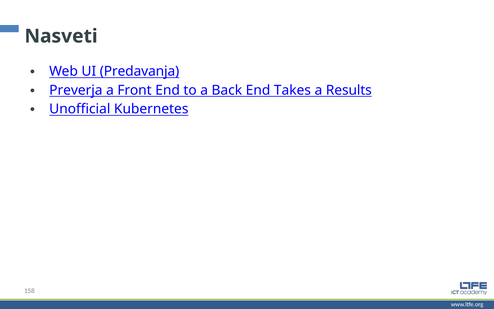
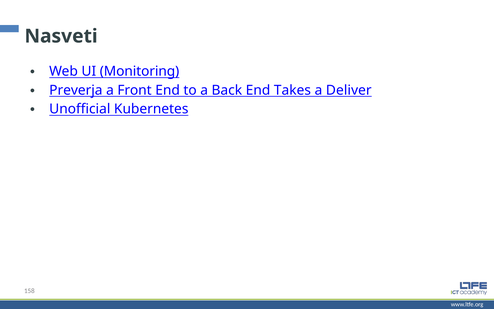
Predavanja: Predavanja -> Monitoring
Results: Results -> Deliver
